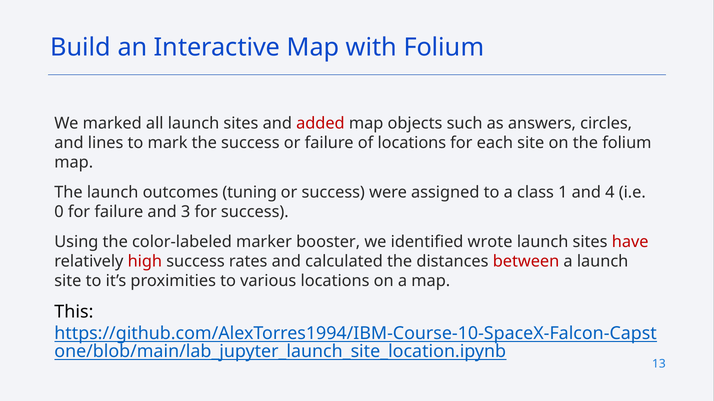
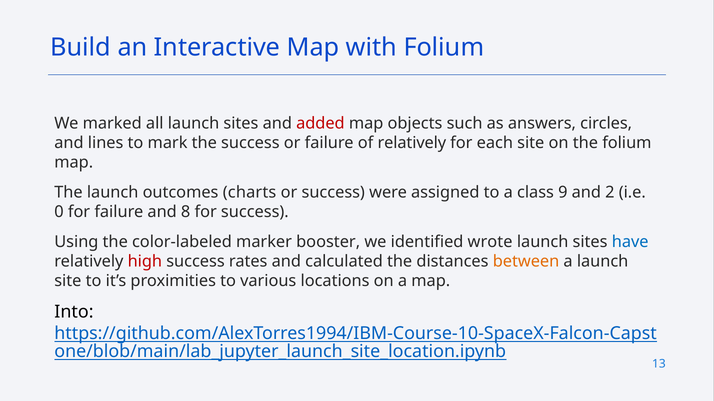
of locations: locations -> relatively
tuning: tuning -> charts
1: 1 -> 9
4: 4 -> 2
3: 3 -> 8
have colour: red -> blue
between colour: red -> orange
This: This -> Into
